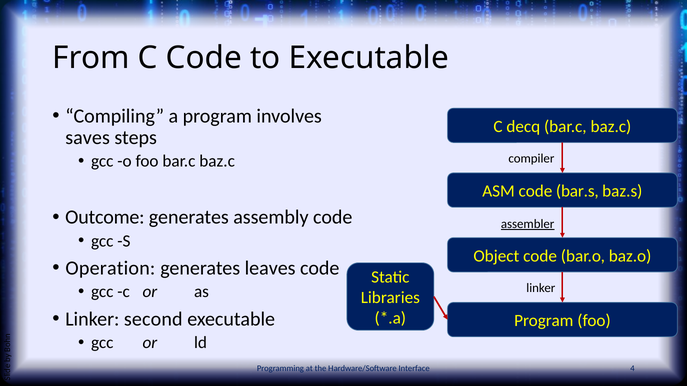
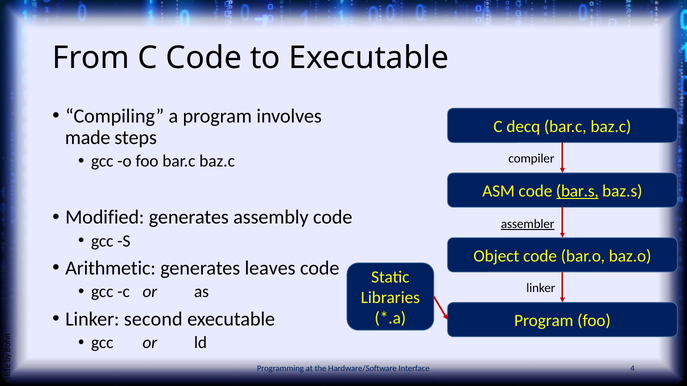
saves: saves -> made
bar.s underline: none -> present
Outcome: Outcome -> Modified
Operation: Operation -> Arithmetic
